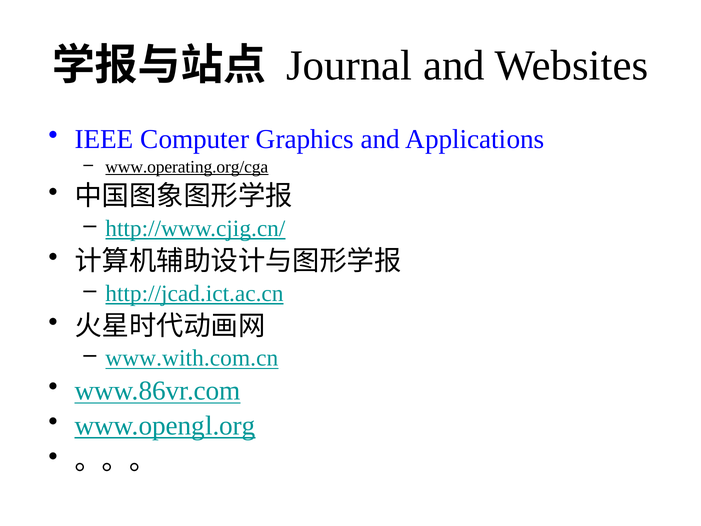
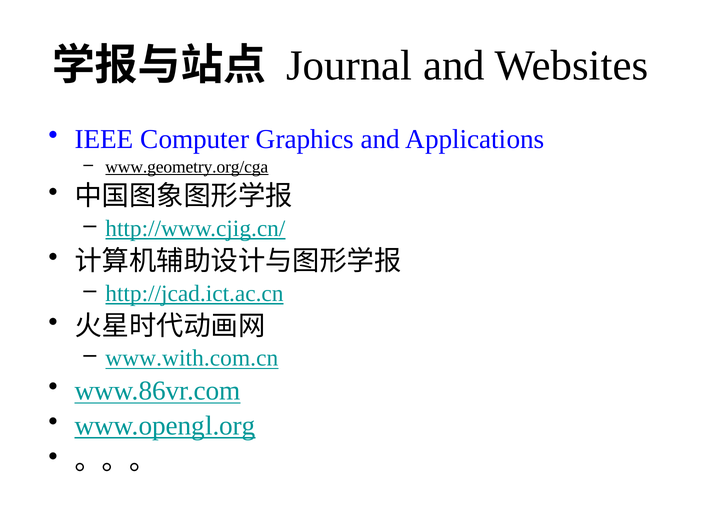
www.operating.org/cga: www.operating.org/cga -> www.geometry.org/cga
